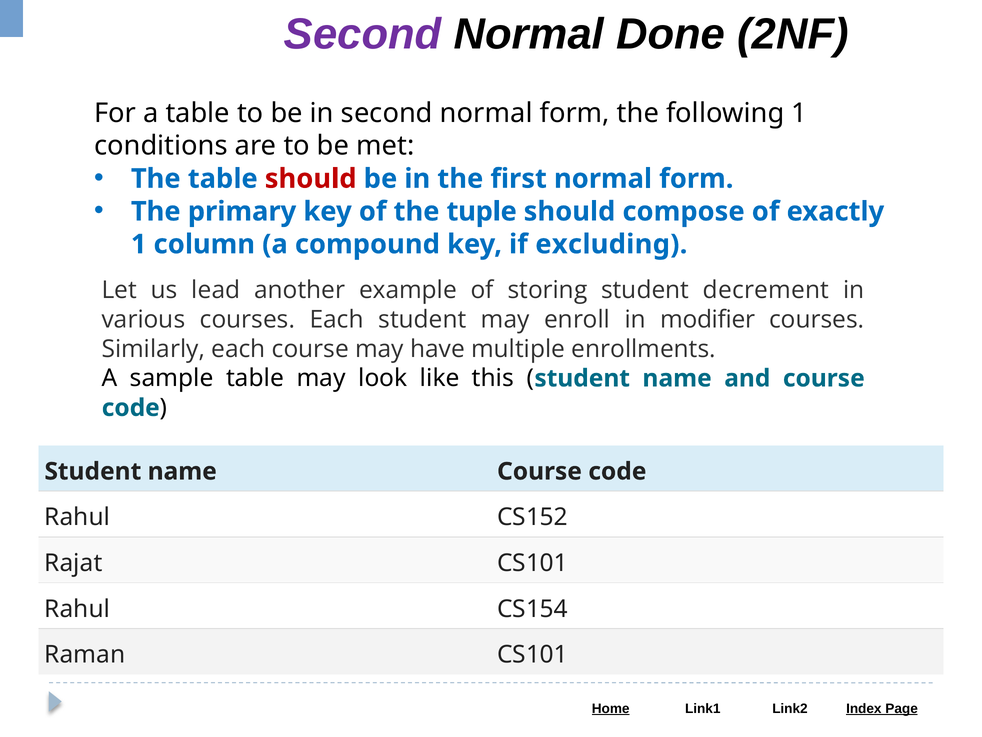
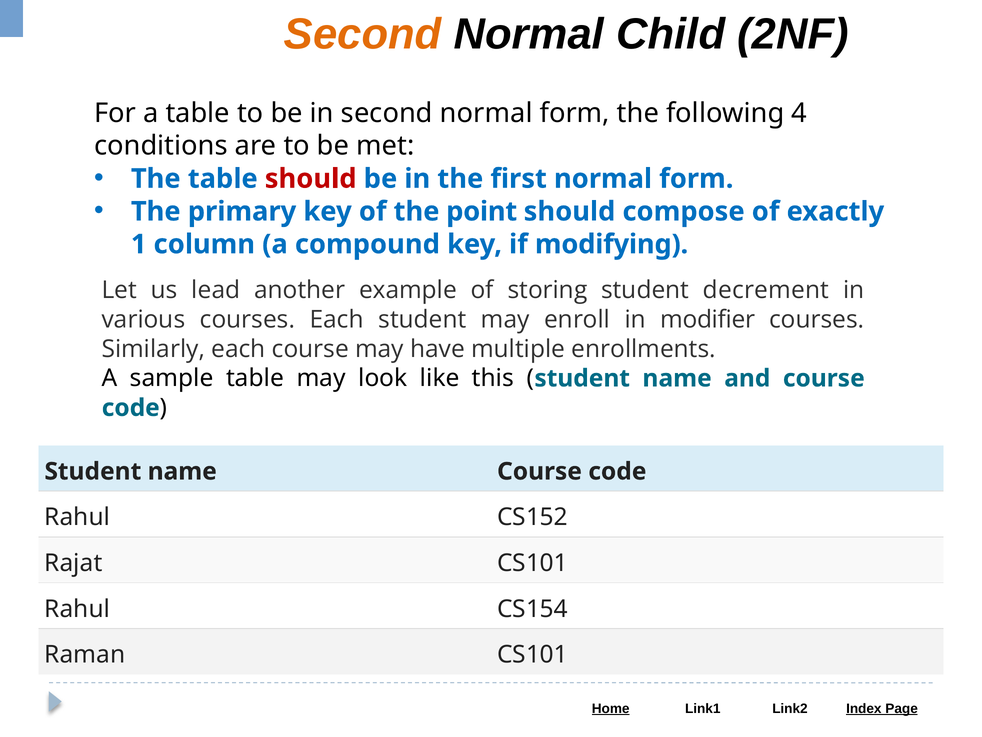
Second at (363, 34) colour: purple -> orange
Done: Done -> Child
following 1: 1 -> 4
tuple: tuple -> point
excluding: excluding -> modifying
